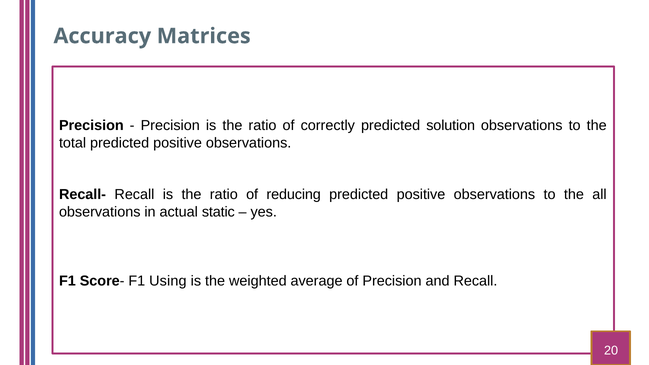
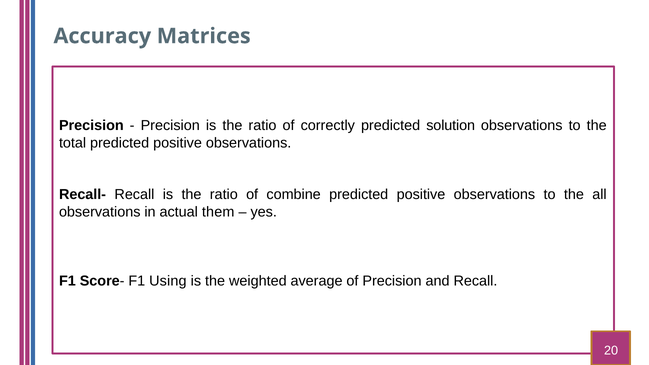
reducing: reducing -> combine
static: static -> them
